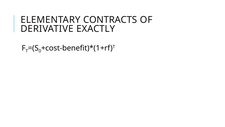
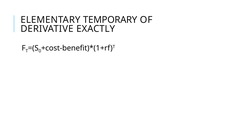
CONTRACTS: CONTRACTS -> TEMPORARY
